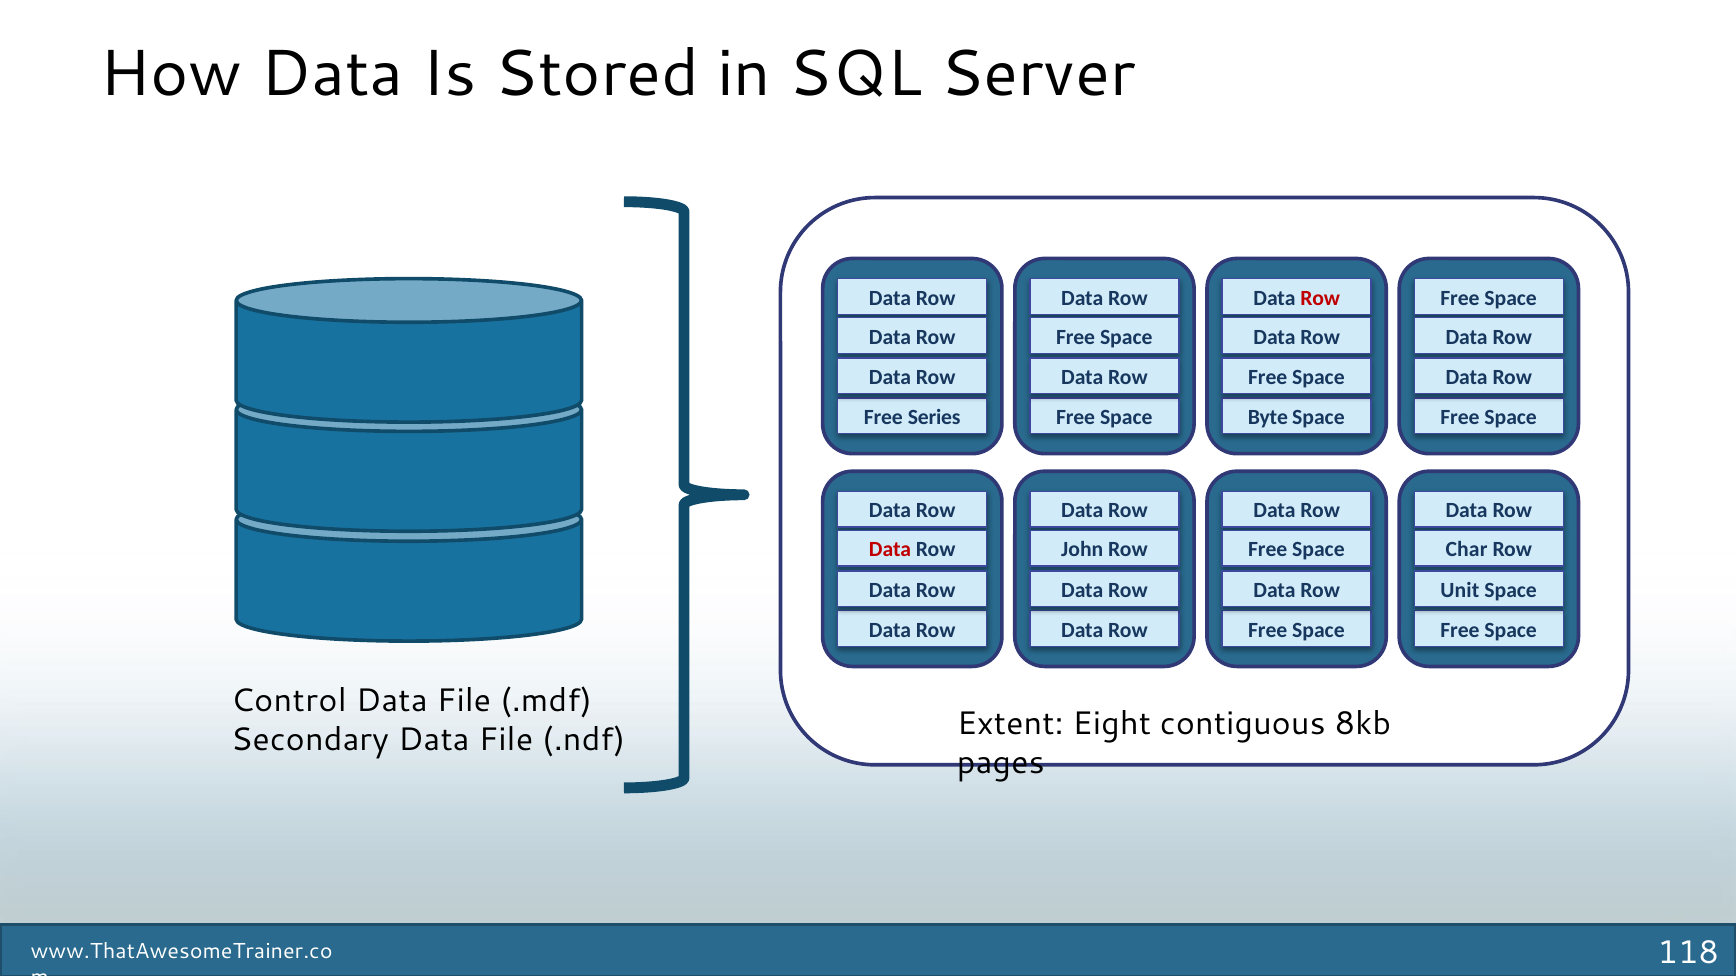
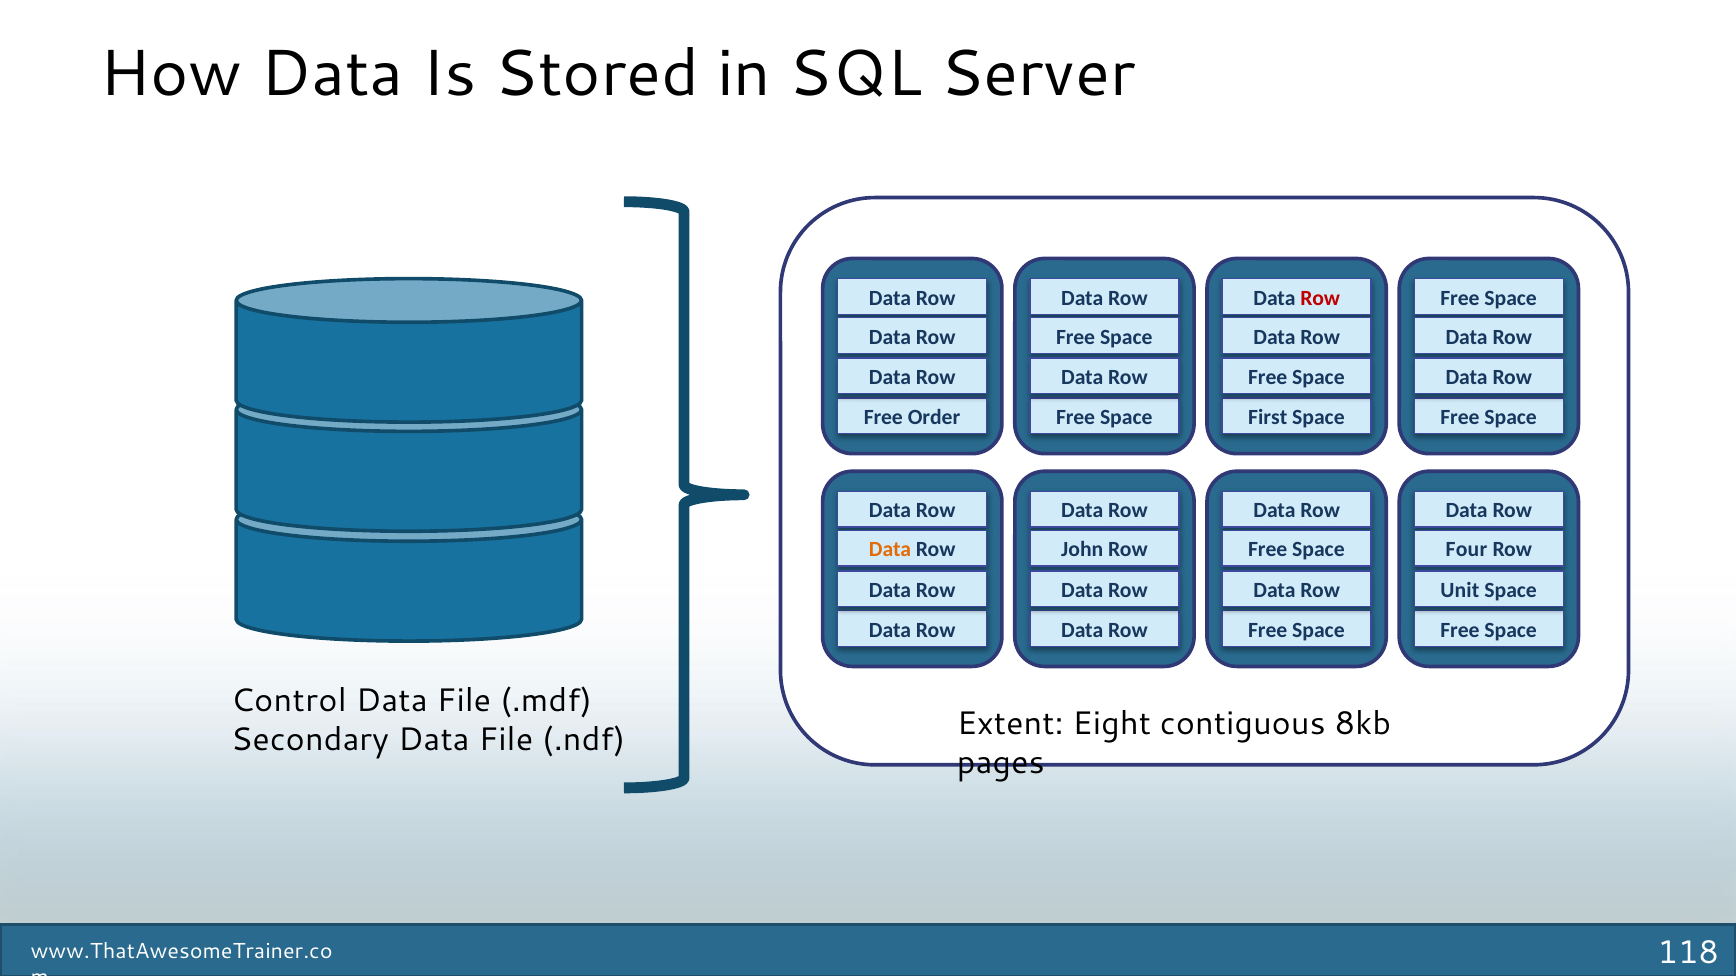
Series: Series -> Order
Byte: Byte -> First
Data at (890, 550) colour: red -> orange
Char: Char -> Four
